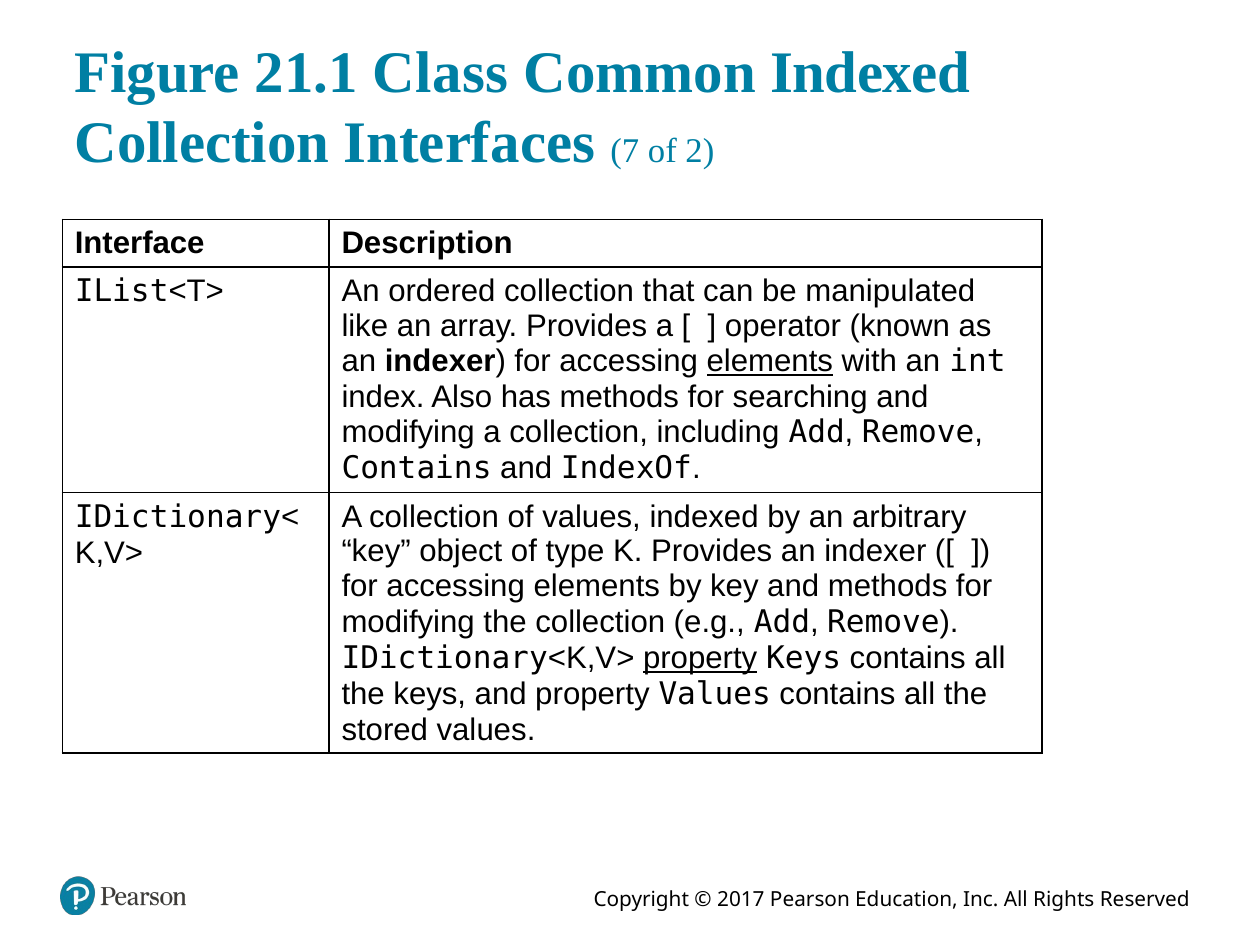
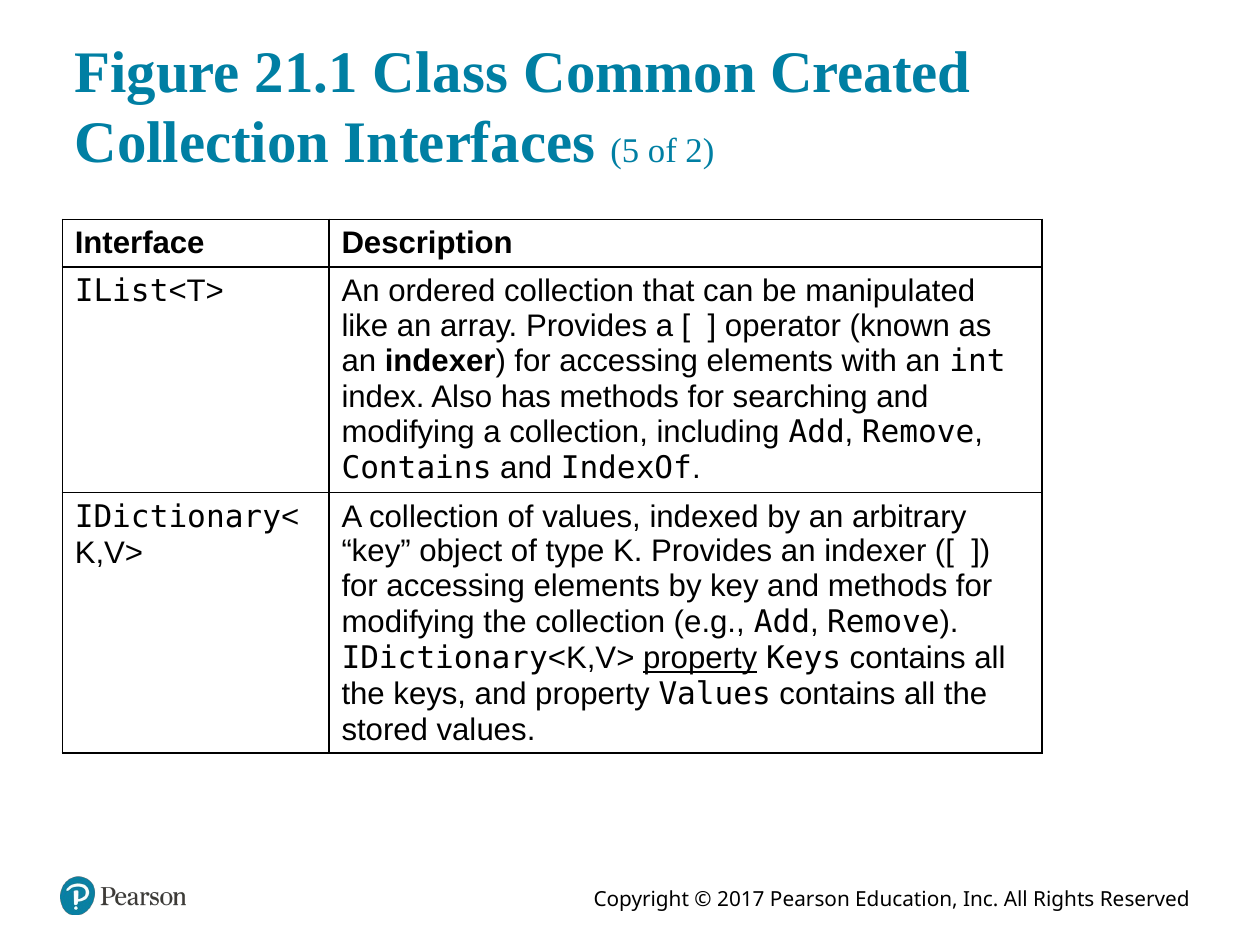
Common Indexed: Indexed -> Created
7: 7 -> 5
elements at (770, 362) underline: present -> none
